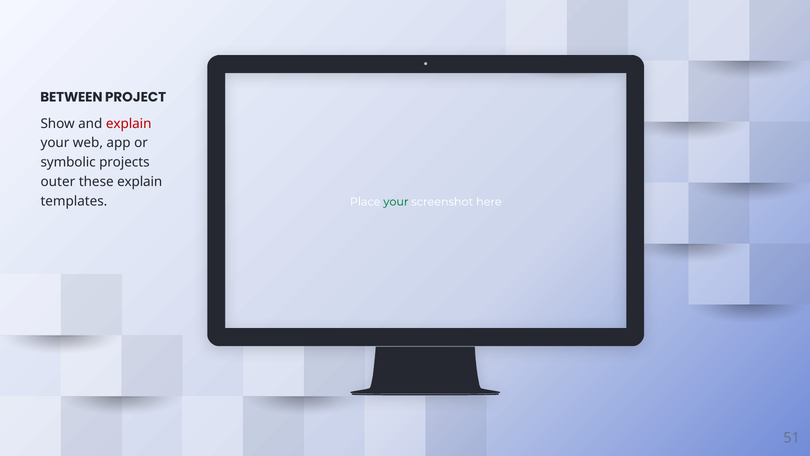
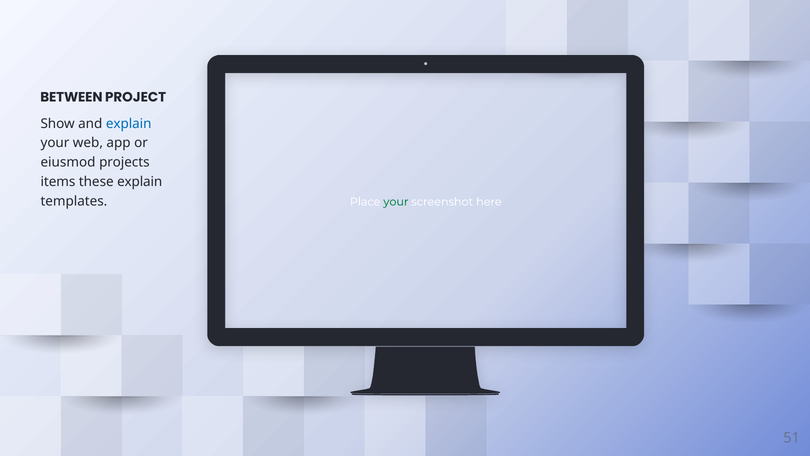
explain at (129, 123) colour: red -> blue
symbolic: symbolic -> eiusmod
outer: outer -> items
